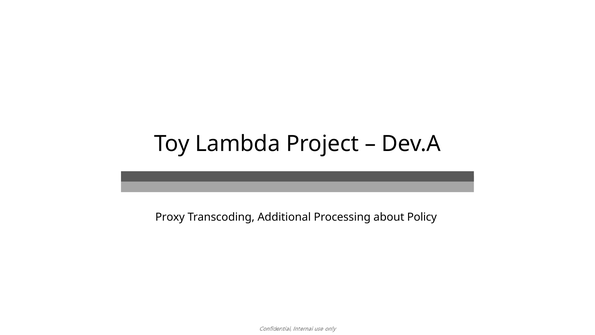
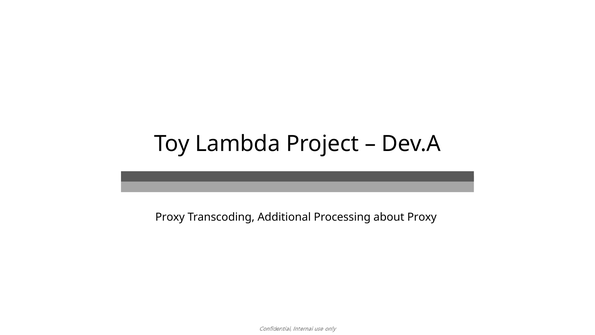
about Policy: Policy -> Proxy
